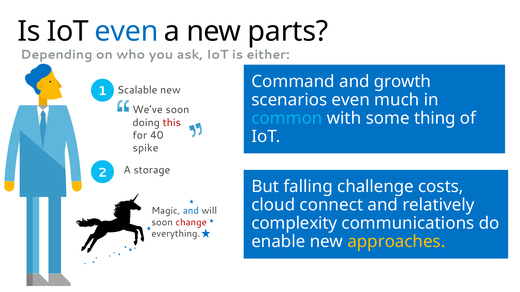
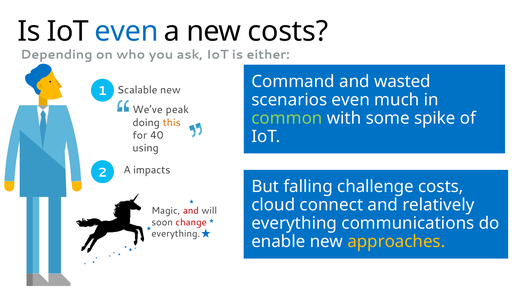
new parts: parts -> costs
growth: growth -> wasted
We’ve soon: soon -> peak
common colour: light blue -> light green
thing: thing -> spike
this colour: red -> orange
spike: spike -> using
storage: storage -> impacts
and at (191, 211) colour: blue -> red
complexity at (294, 224): complexity -> everything
